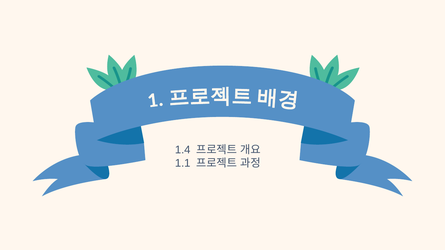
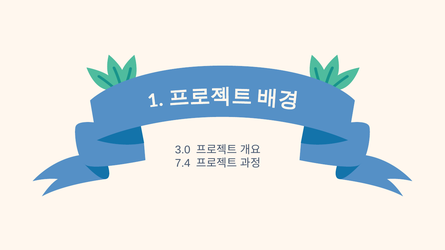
1.4: 1.4 -> 3.0
1.1: 1.1 -> 7.4
